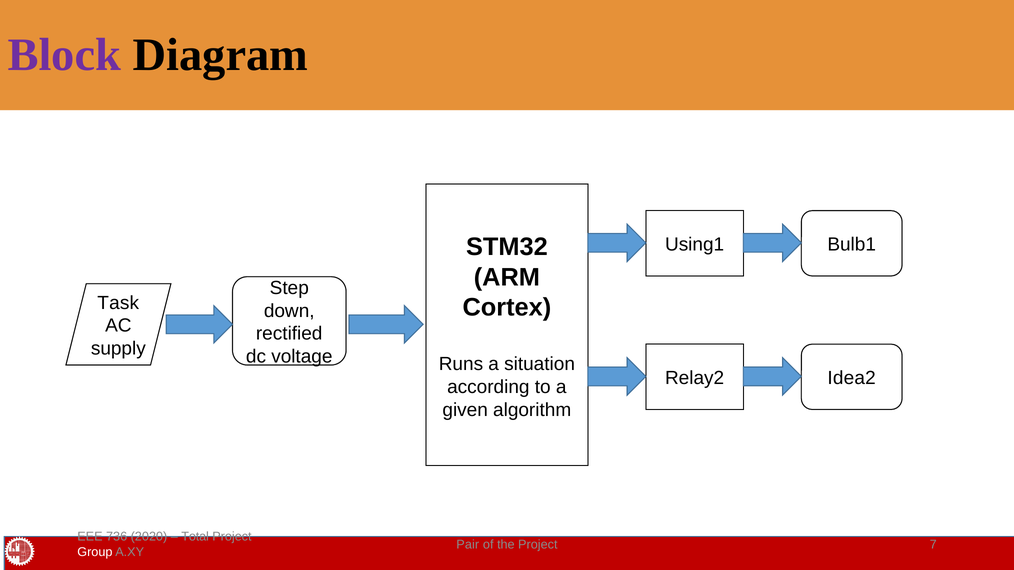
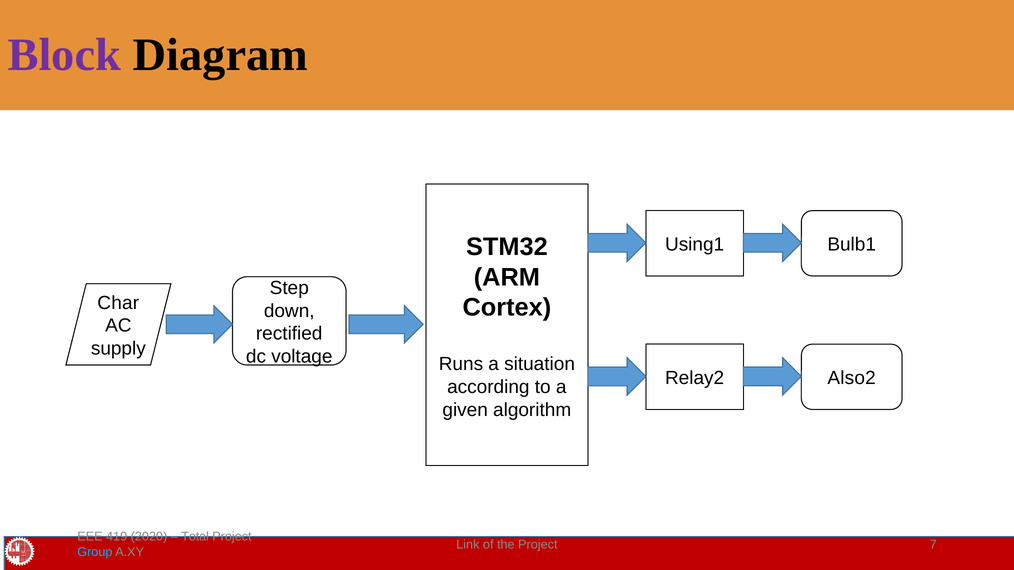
Task: Task -> Char
Idea2: Idea2 -> Also2
736: 736 -> 419
Pair: Pair -> Link
Group colour: white -> light blue
